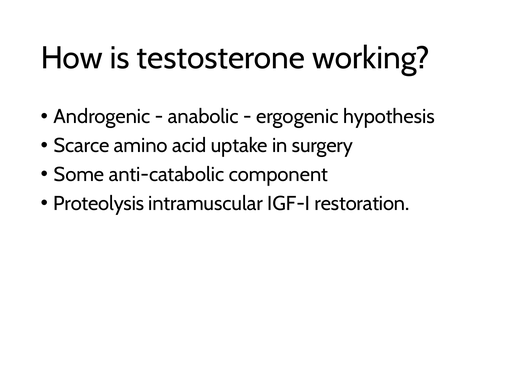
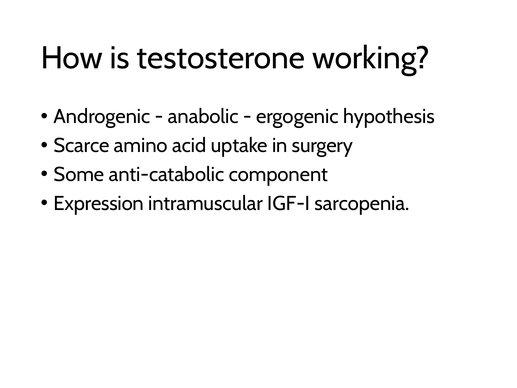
Proteolysis: Proteolysis -> Expression
restoration: restoration -> sarcopenia
